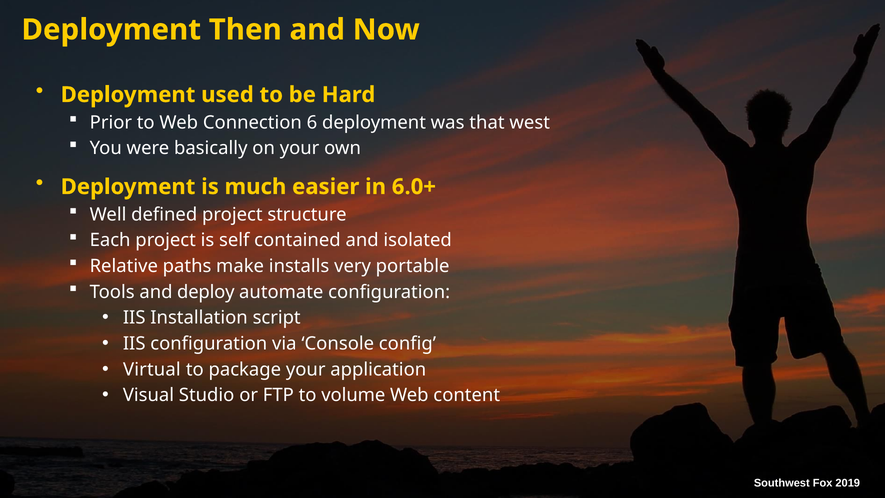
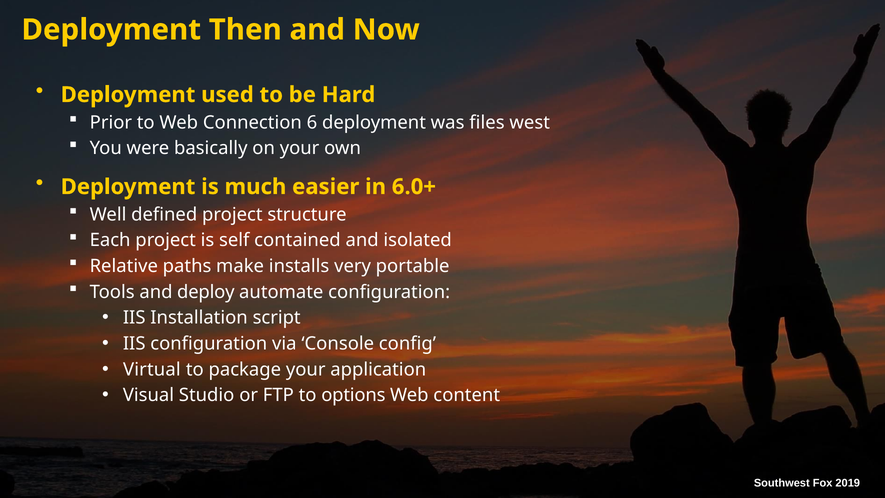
that: that -> files
volume: volume -> options
